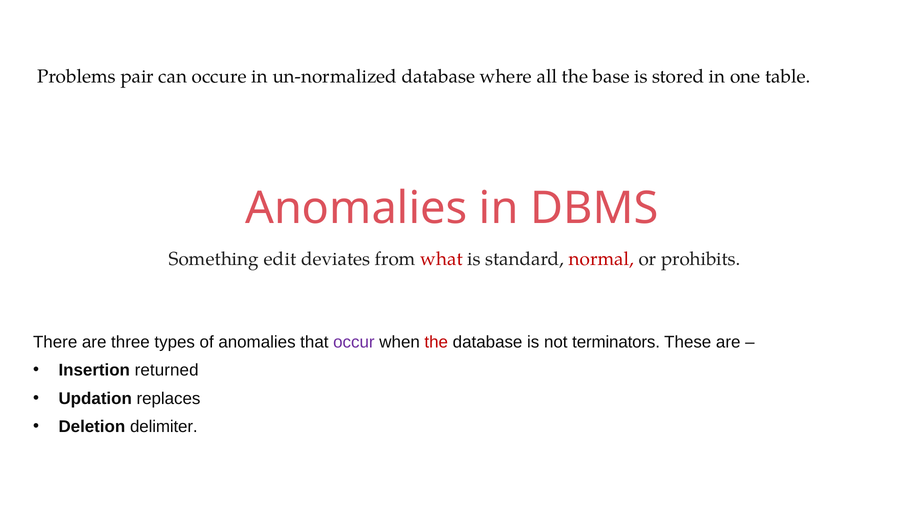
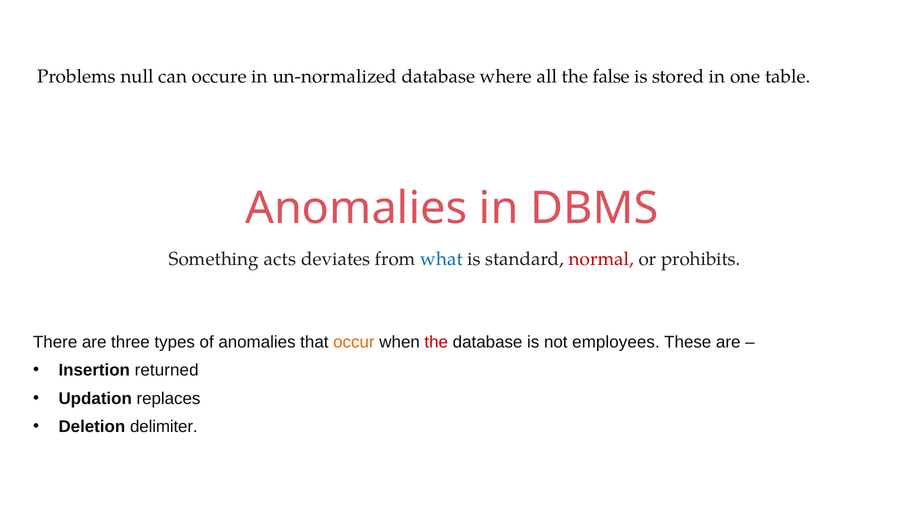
pair: pair -> null
base: base -> false
edit: edit -> acts
what colour: red -> blue
occur colour: purple -> orange
terminators: terminators -> employees
